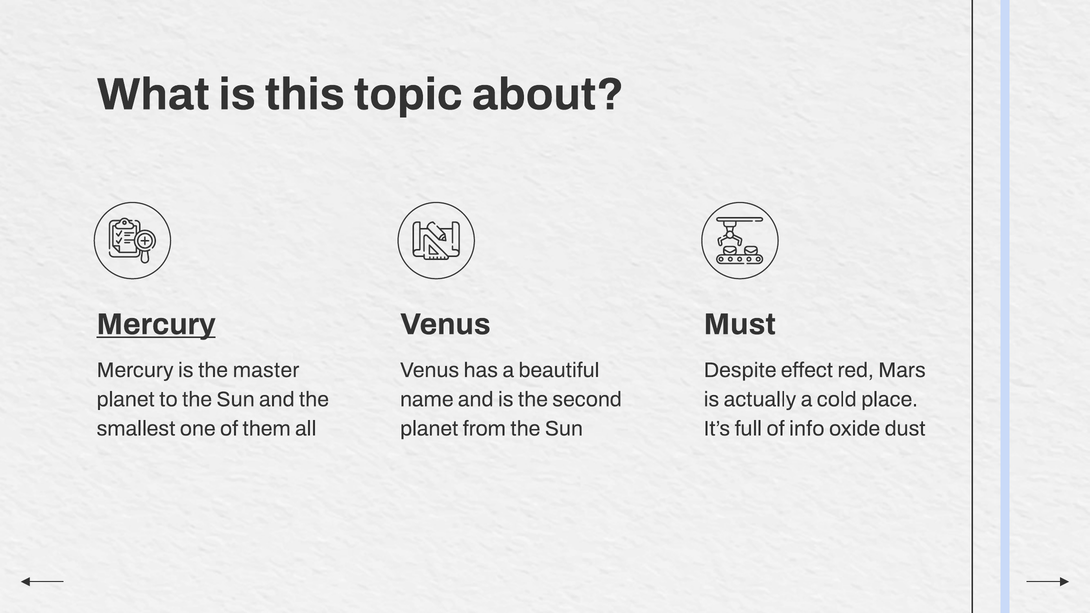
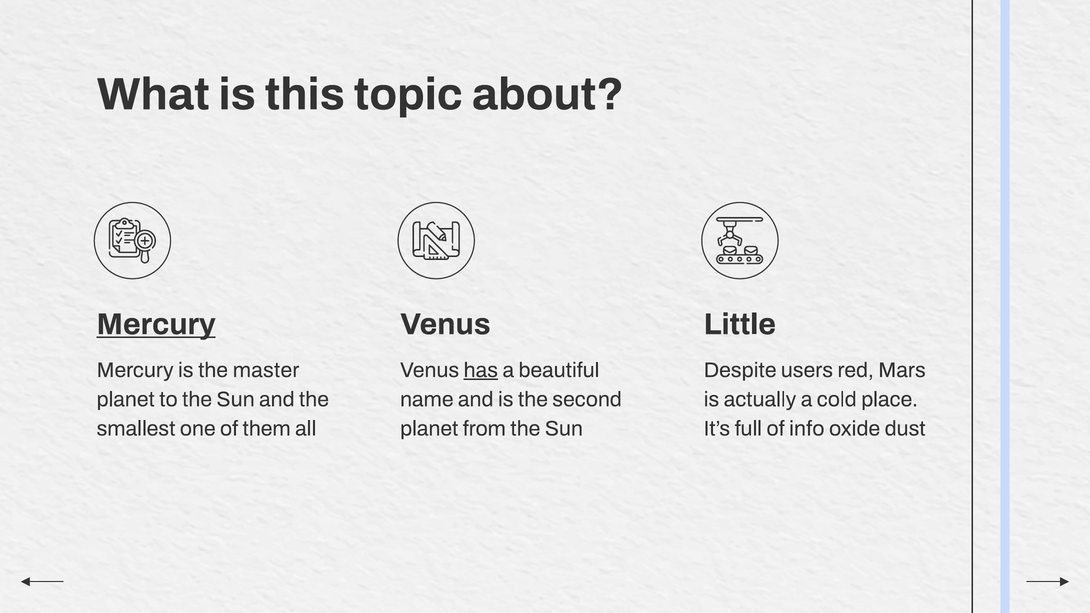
Must: Must -> Little
has underline: none -> present
effect: effect -> users
